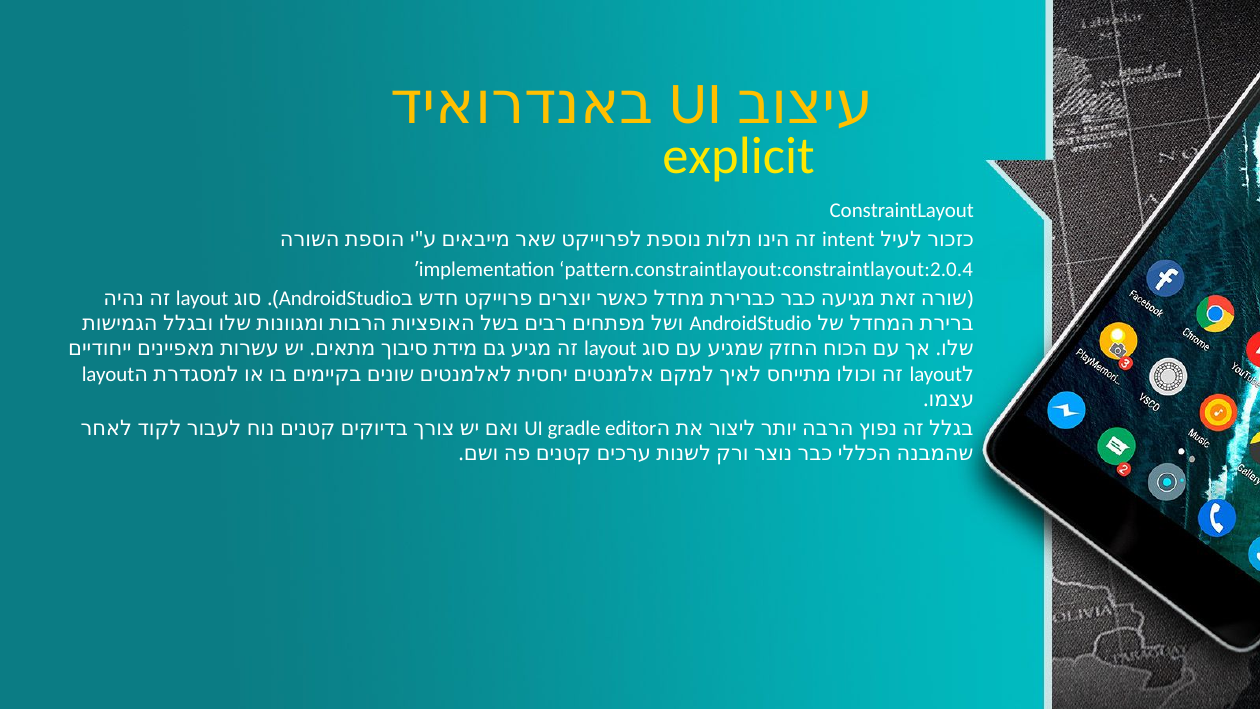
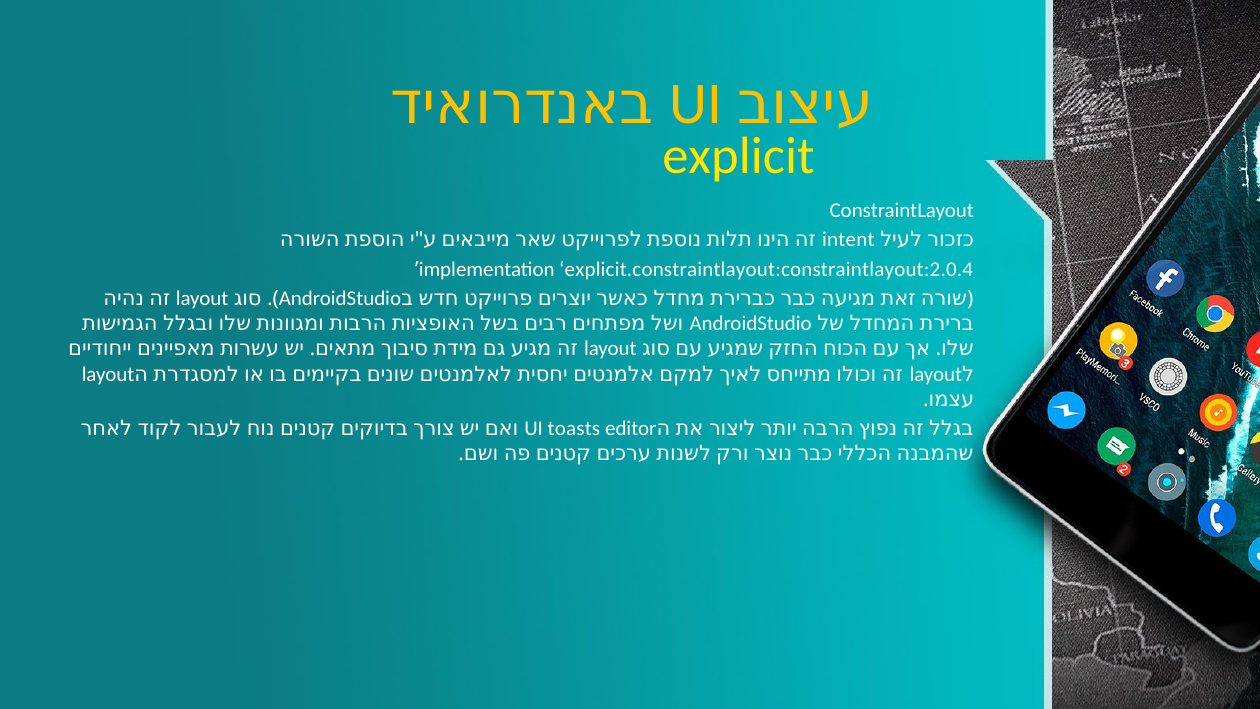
pattern.constraintlayout:constraintlayout:2.0.4: pattern.constraintlayout:constraintlayout:2.0.4 -> explicit.constraintlayout:constraintlayout:2.0.4
gradle: gradle -> toasts
